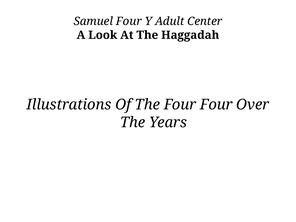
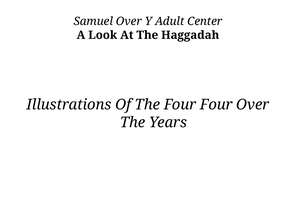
Samuel Four: Four -> Over
